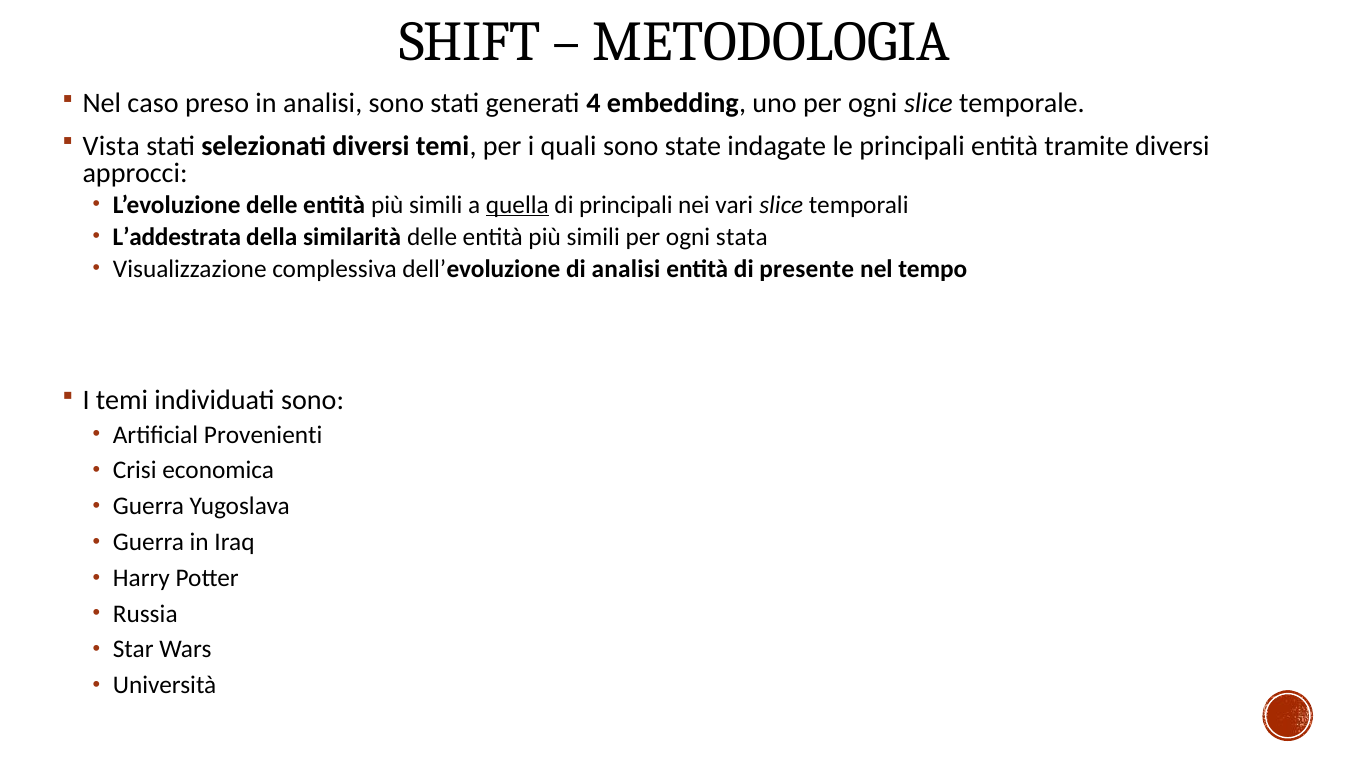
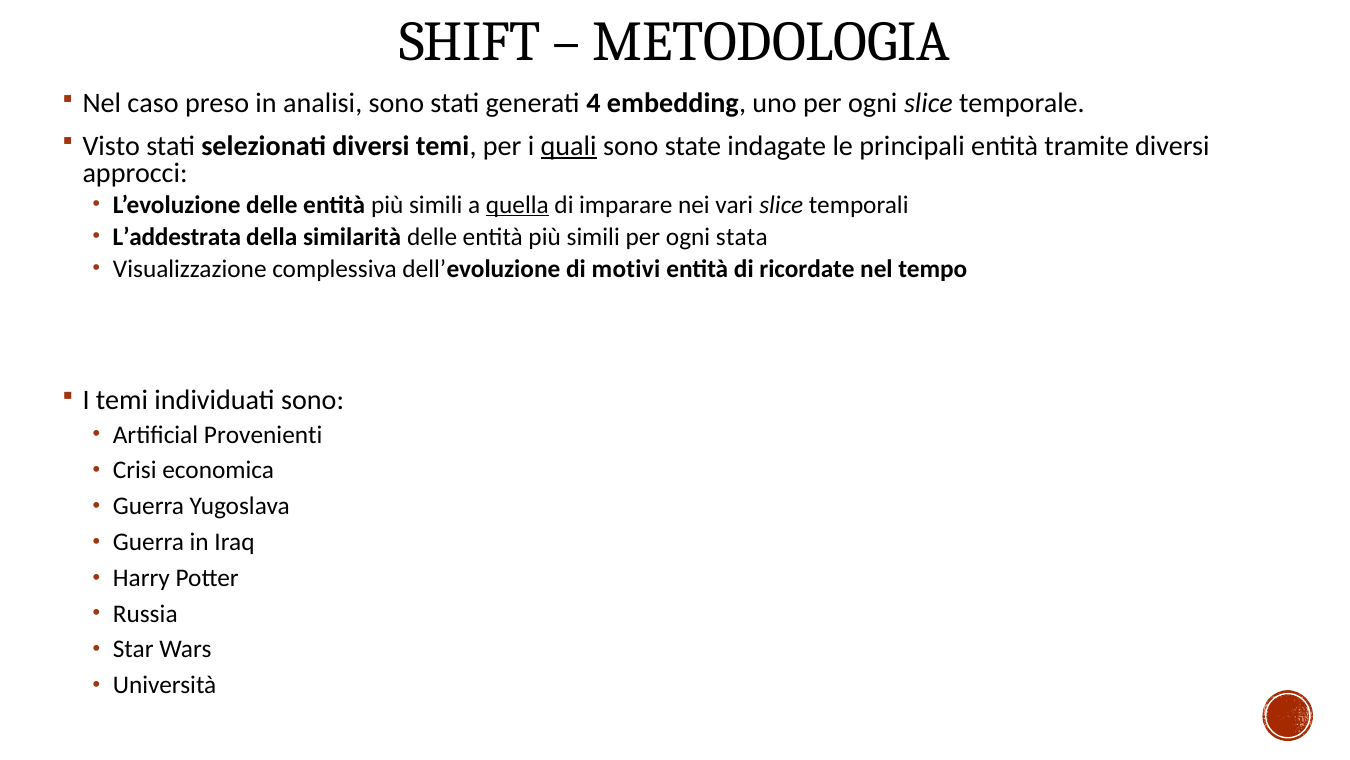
Vista: Vista -> Visto
quali underline: none -> present
di principali: principali -> imparare
di analisi: analisi -> motivi
presente: presente -> ricordate
